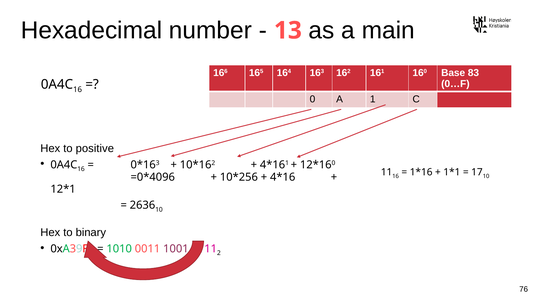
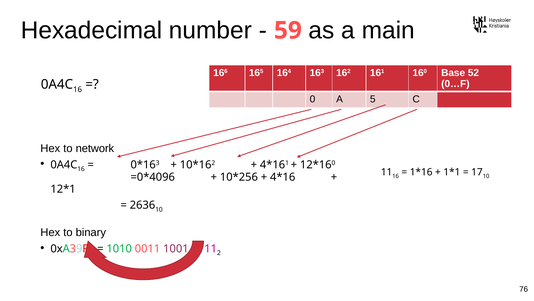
13: 13 -> 59
83: 83 -> 52
1: 1 -> 5
positive: positive -> network
